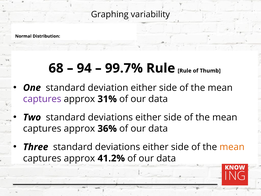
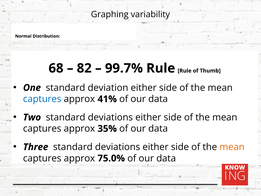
94: 94 -> 82
captures at (42, 99) colour: purple -> blue
31%: 31% -> 41%
36%: 36% -> 35%
41.2%: 41.2% -> 75.0%
